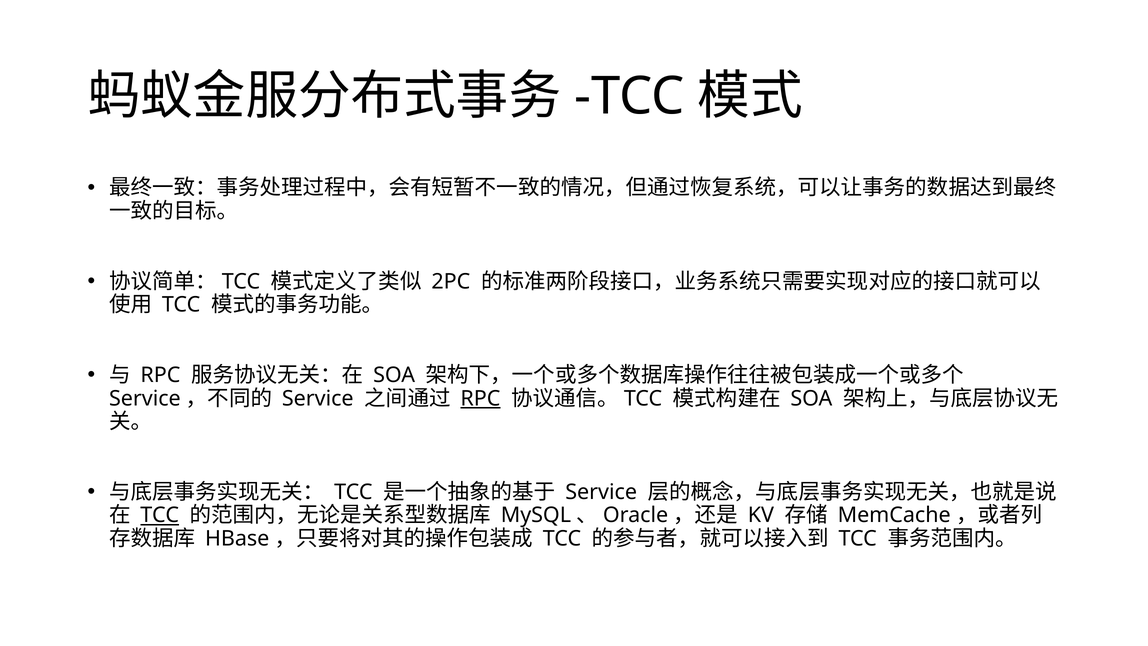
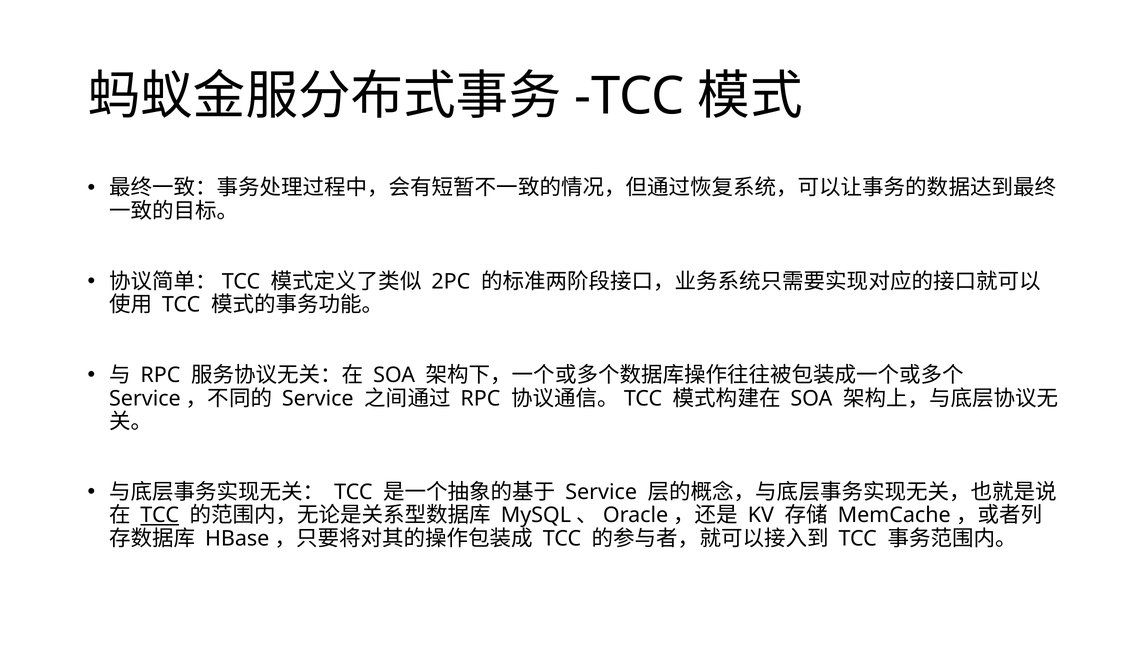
RPC at (480, 398) underline: present -> none
